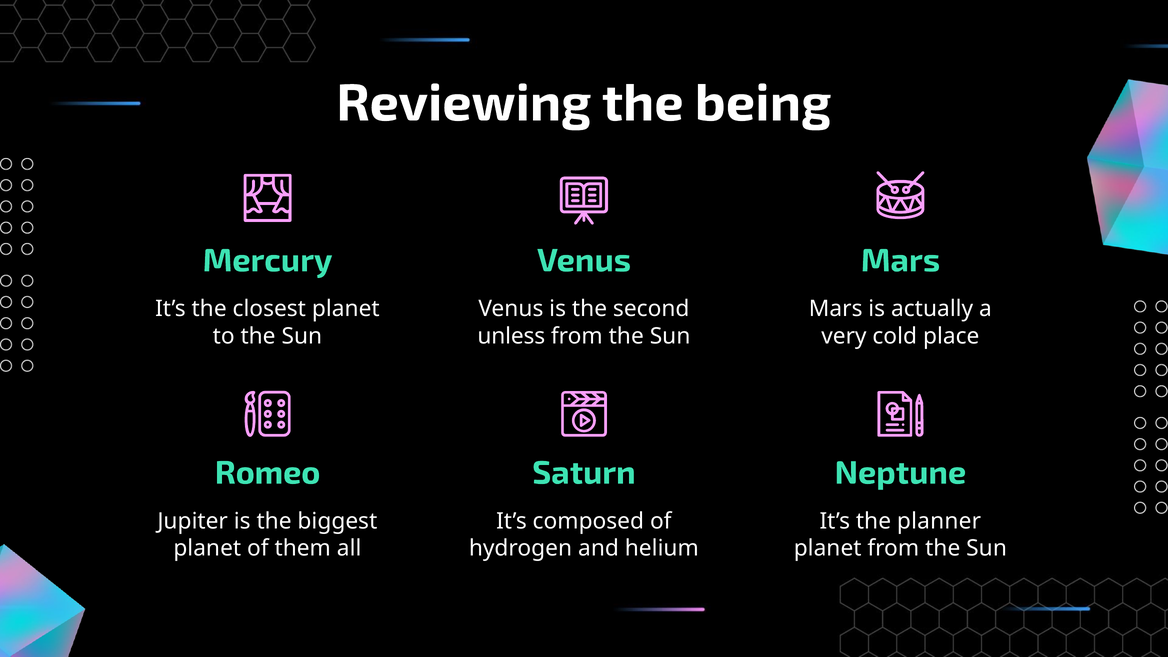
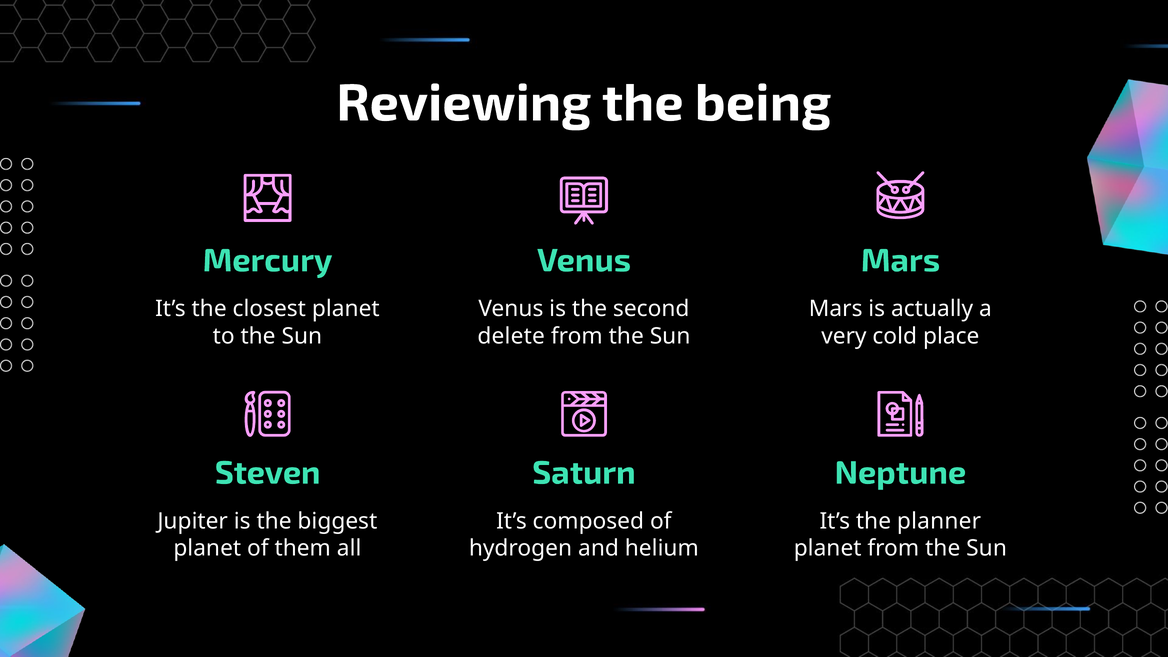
unless: unless -> delete
Romeo: Romeo -> Steven
